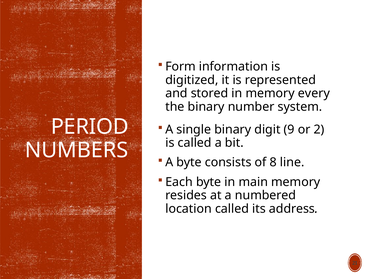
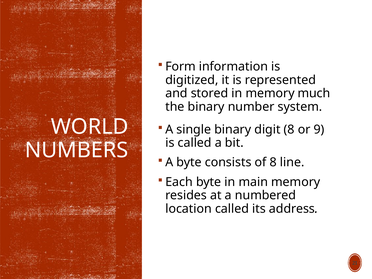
every: every -> much
PERIOD: PERIOD -> WORLD
digit 9: 9 -> 8
2: 2 -> 9
